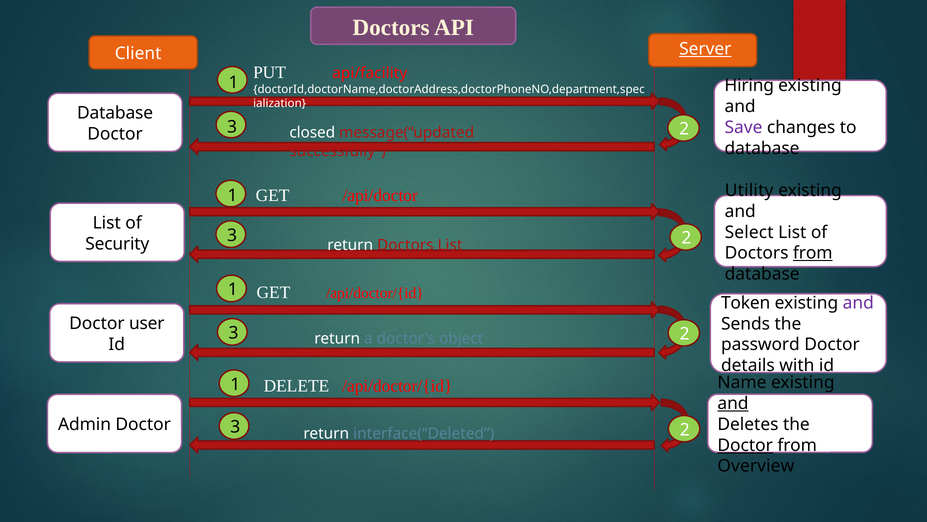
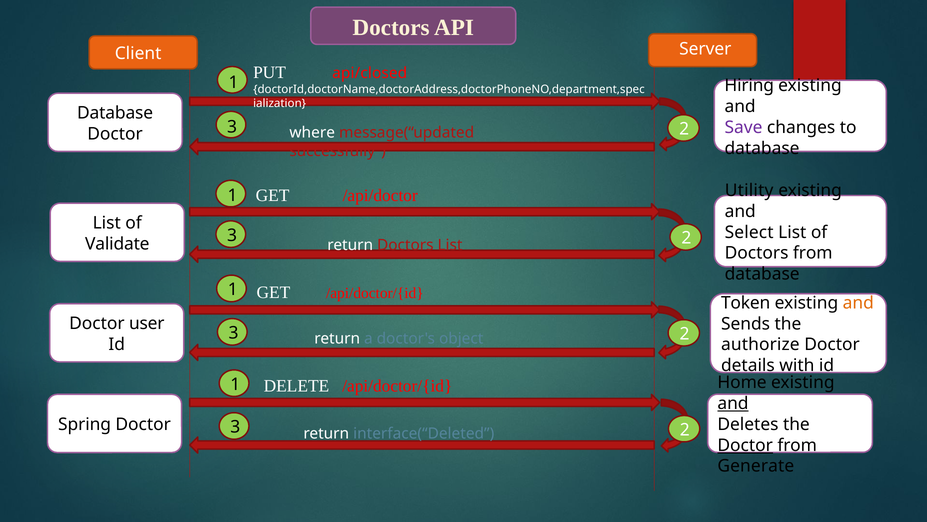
Server underline: present -> none
api/facility: api/facility -> api/closed
closed: closed -> where
Security: Security -> Validate
from at (813, 253) underline: present -> none
and at (858, 303) colour: purple -> orange
password: password -> authorize
Name: Name -> Home
Admin: Admin -> Spring
Overview: Overview -> Generate
